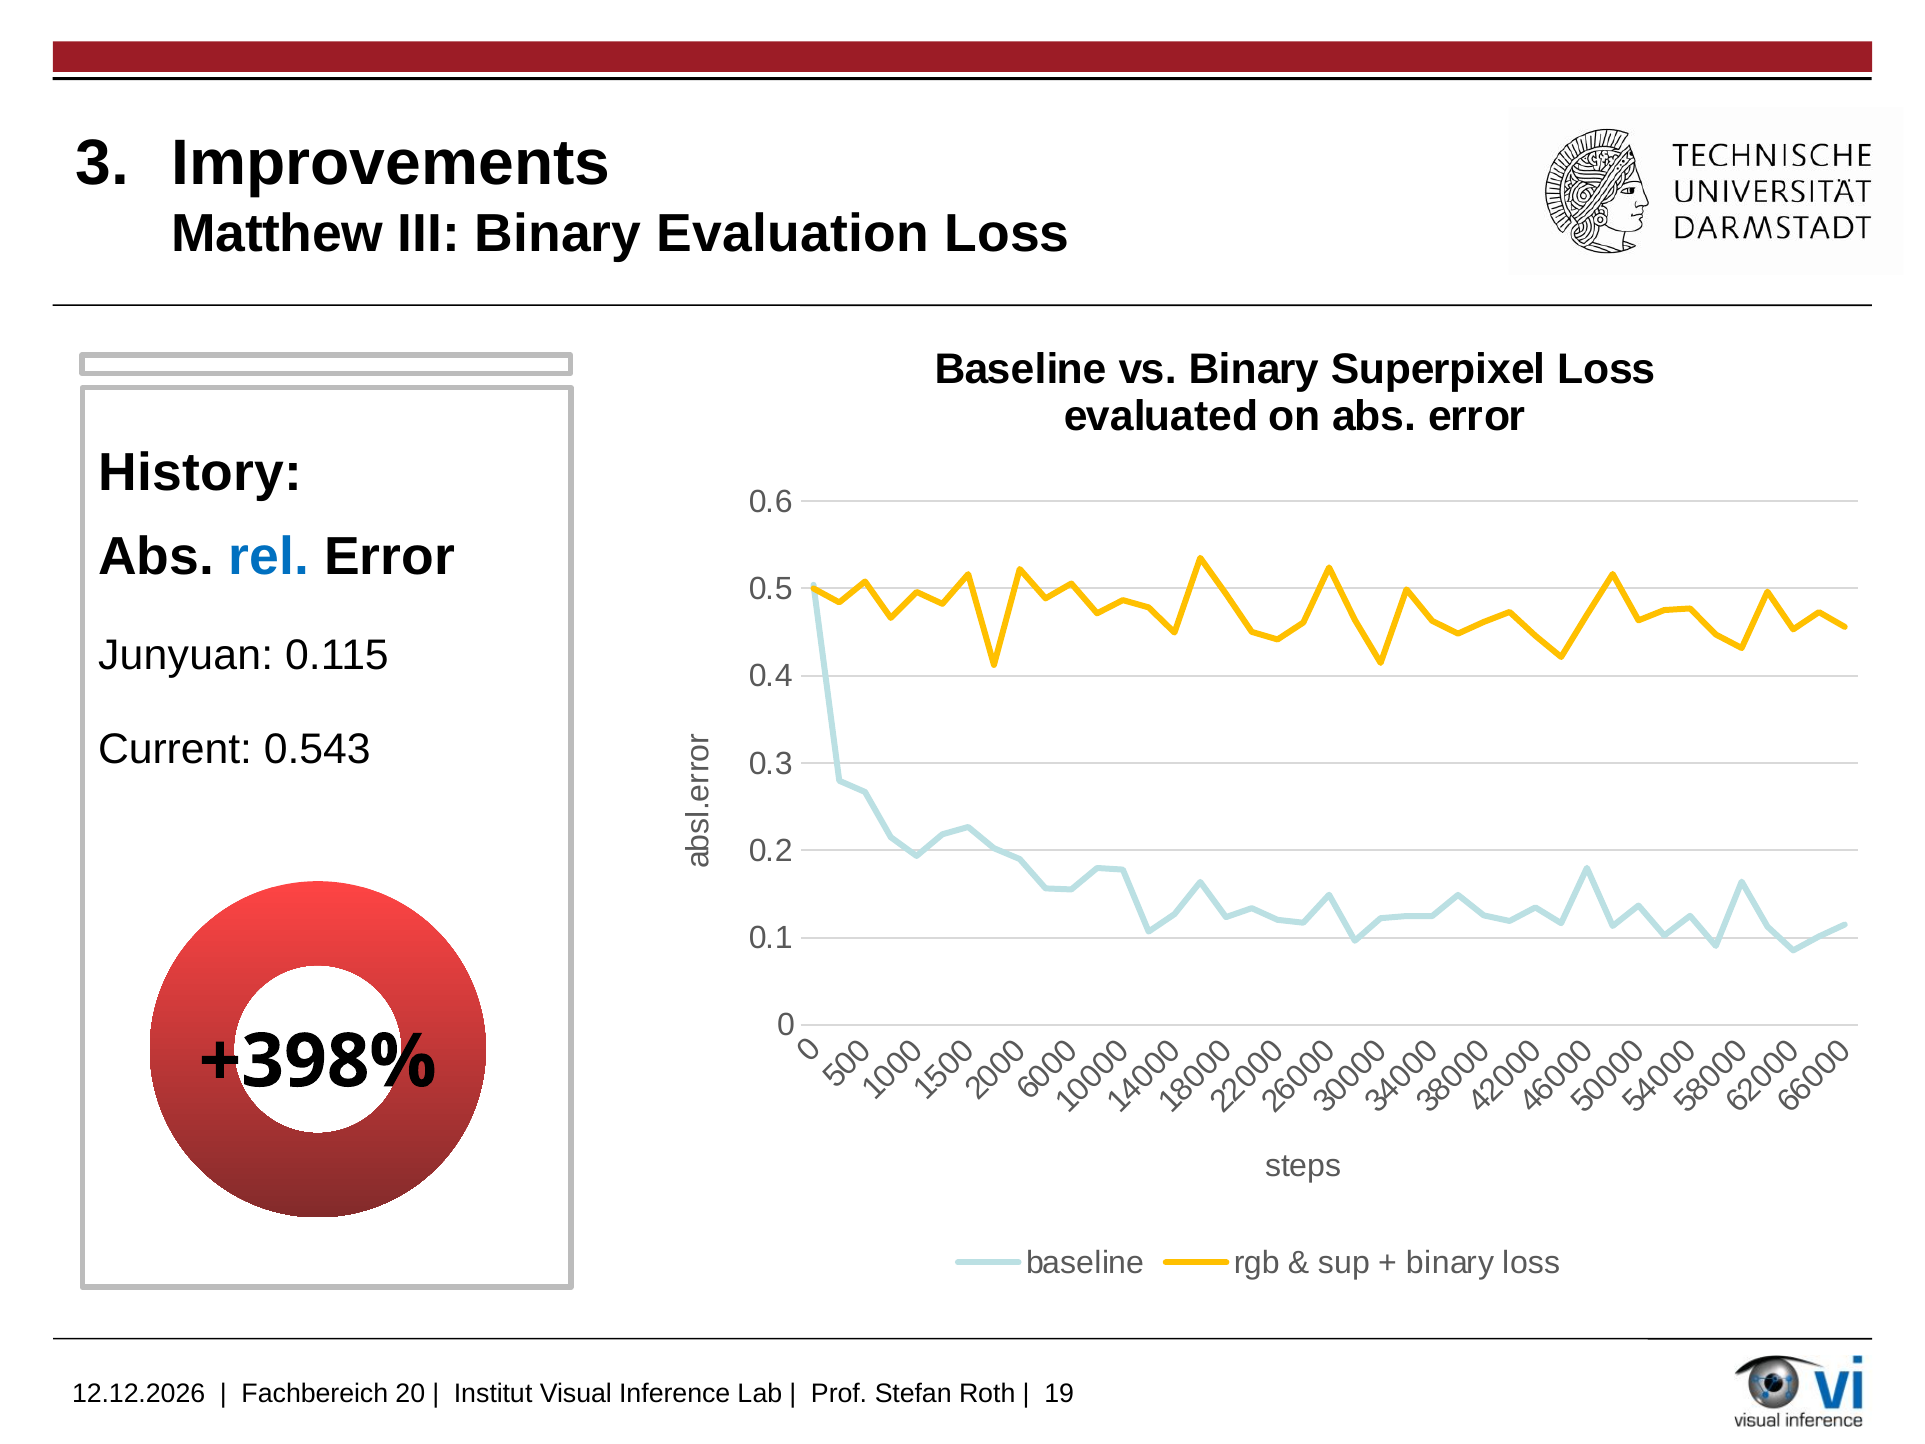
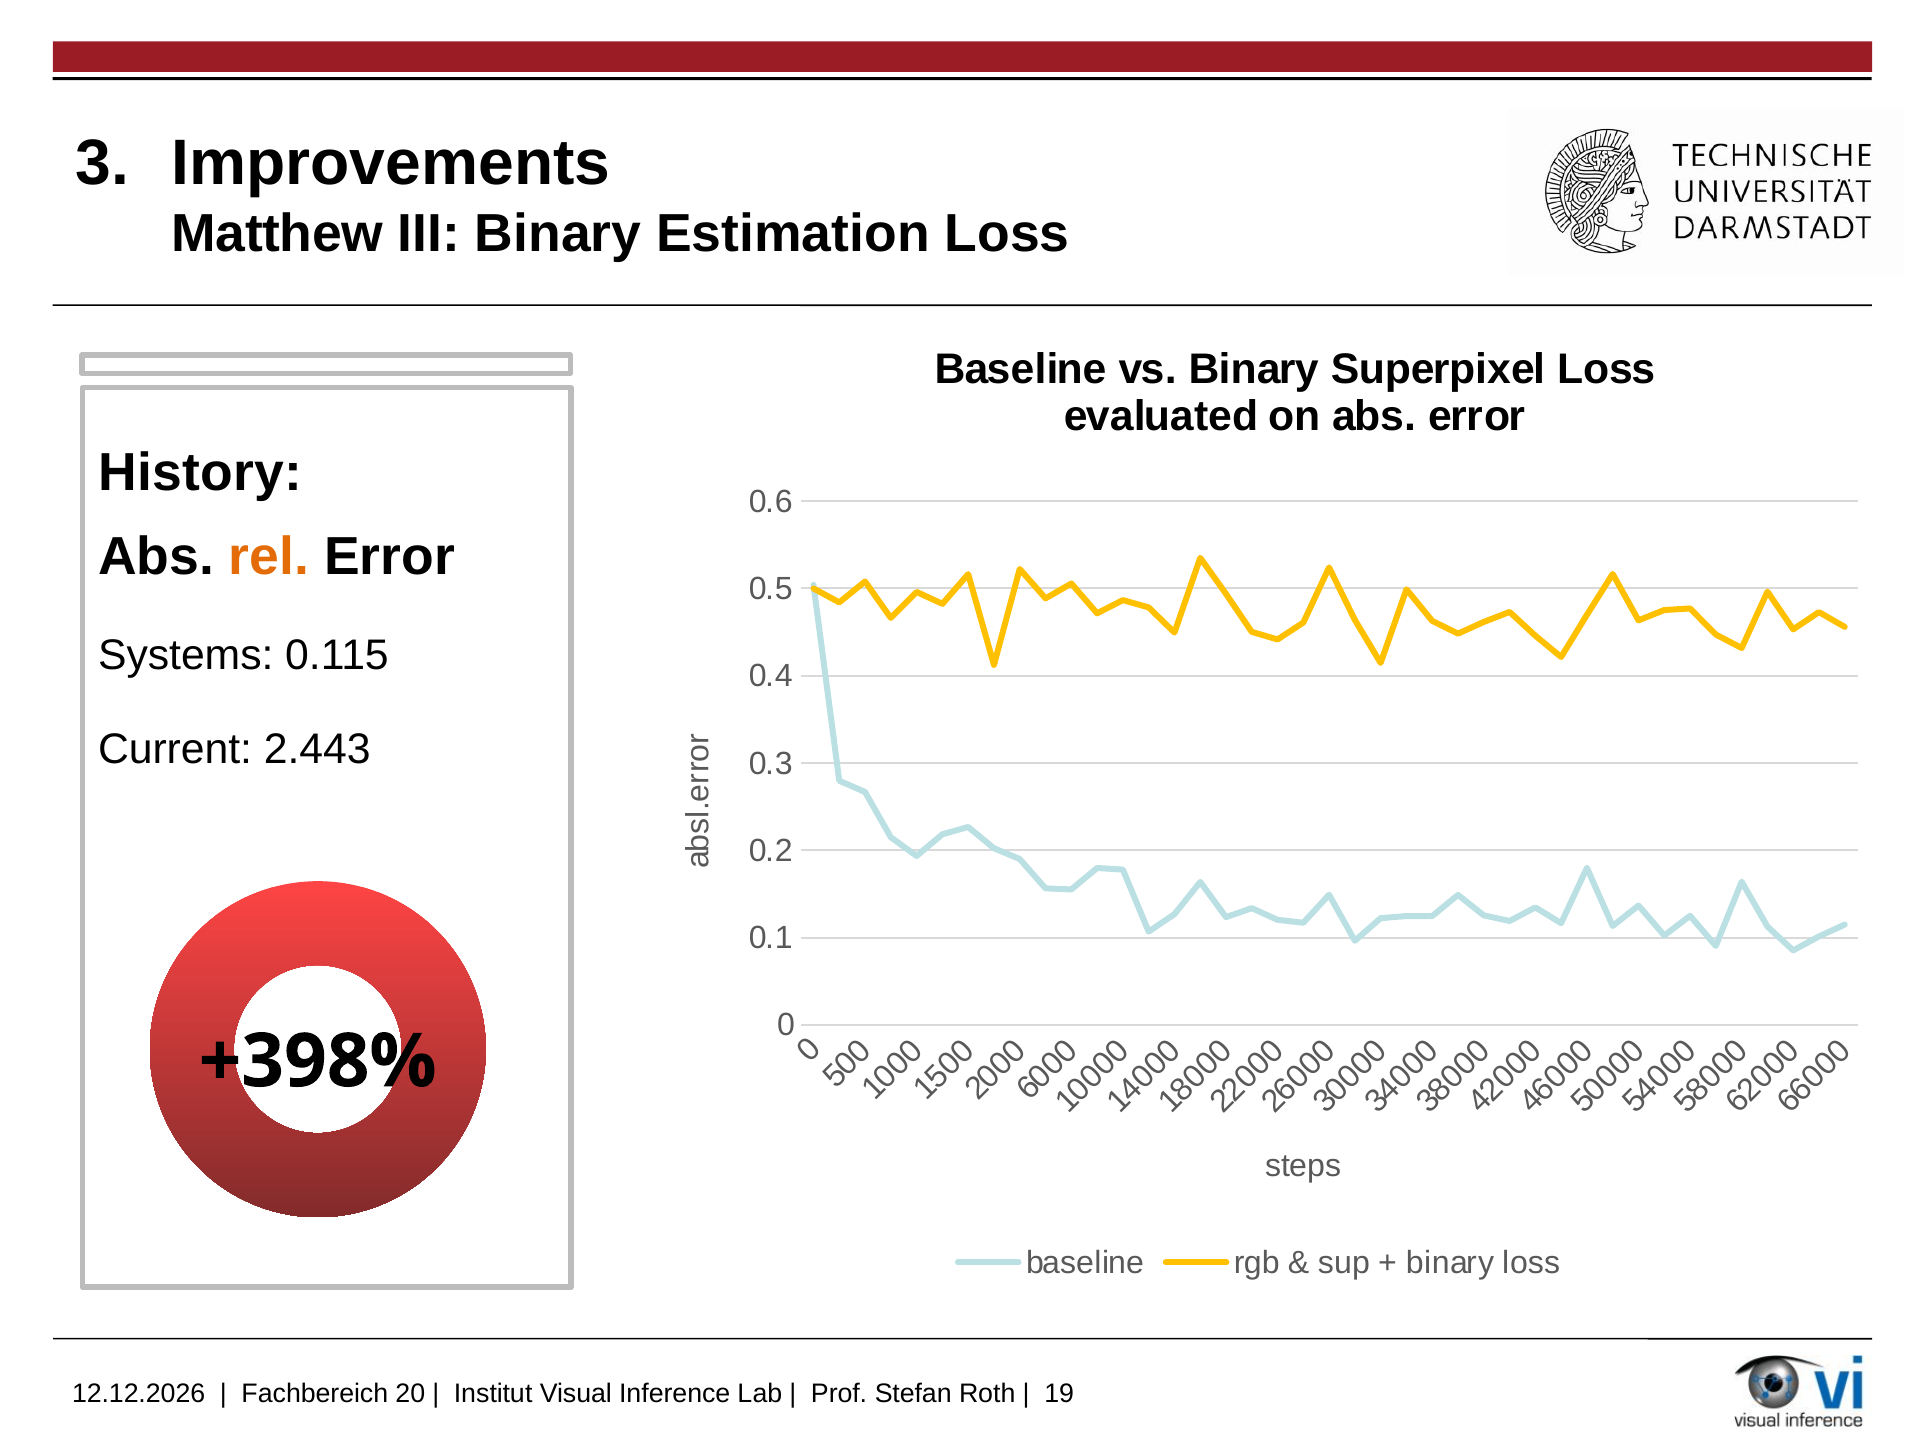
Evaluation: Evaluation -> Estimation
rel colour: blue -> orange
Junyuan: Junyuan -> Systems
0.543: 0.543 -> 2.443
